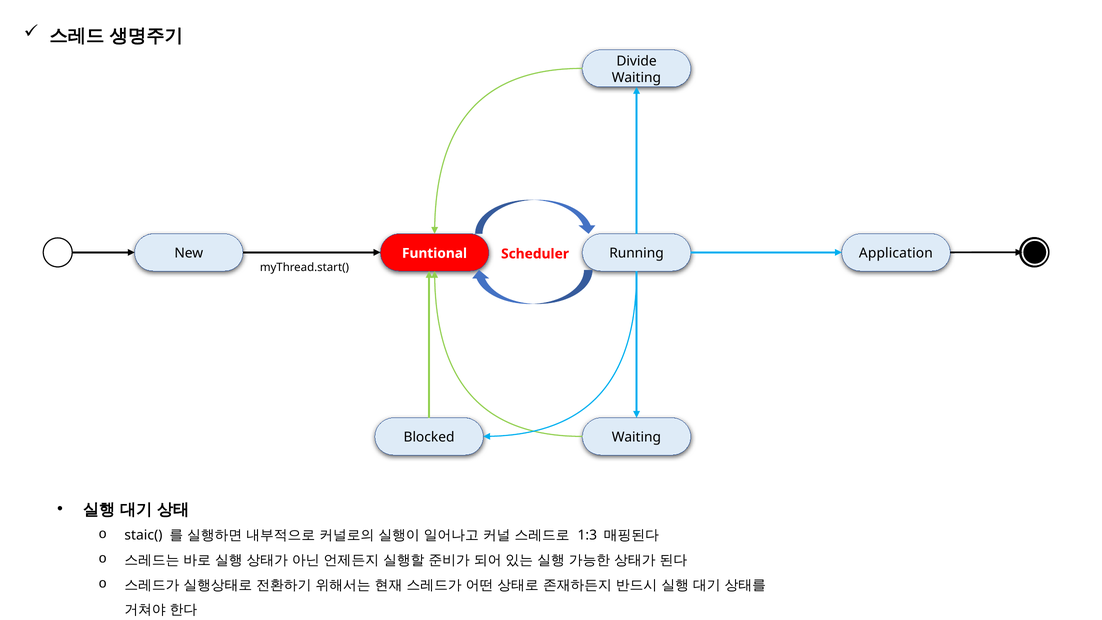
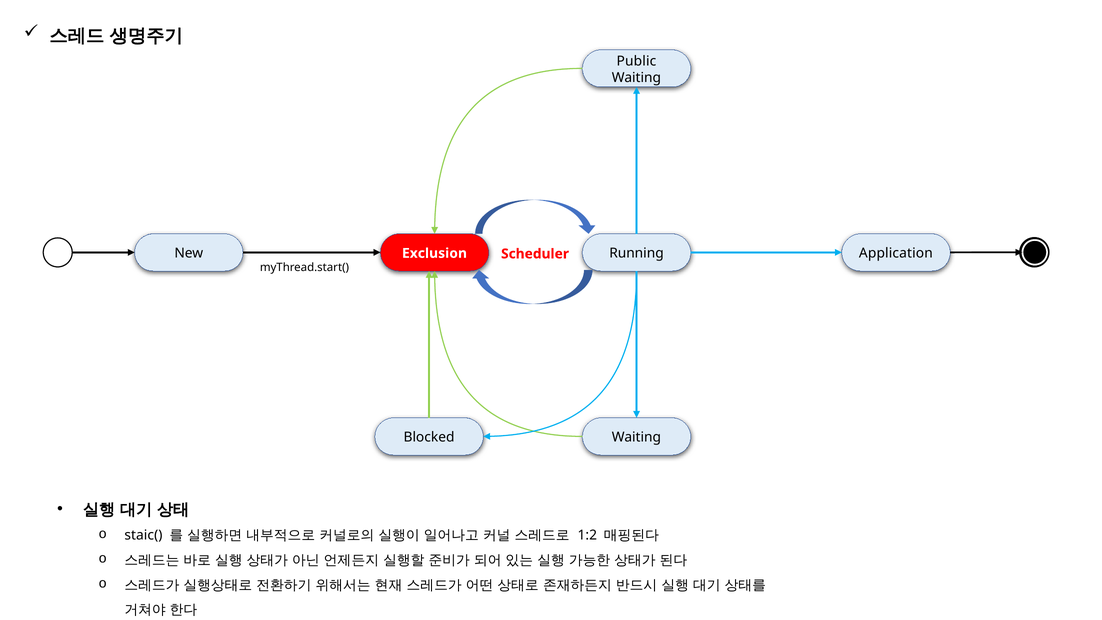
Divide: Divide -> Public
Funtional: Funtional -> Exclusion
1:3: 1:3 -> 1:2
